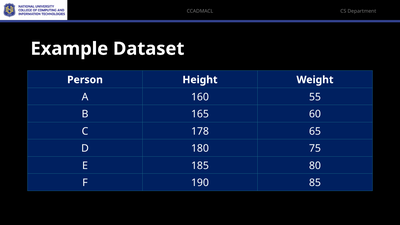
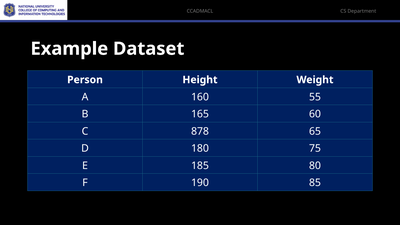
178: 178 -> 878
